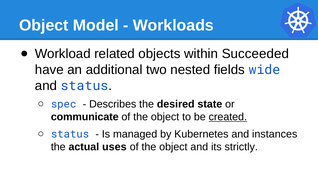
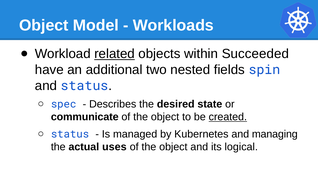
related underline: none -> present
wide: wide -> spin
instances: instances -> managing
strictly: strictly -> logical
